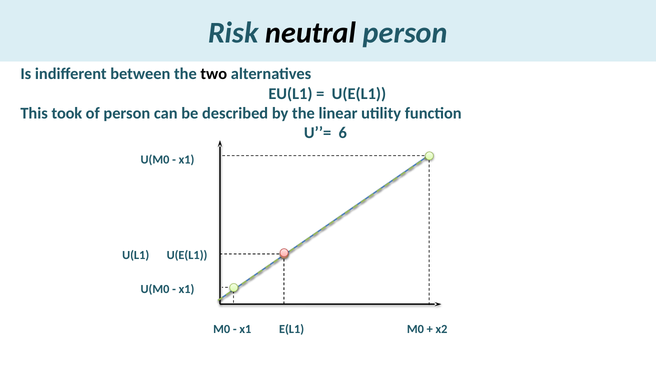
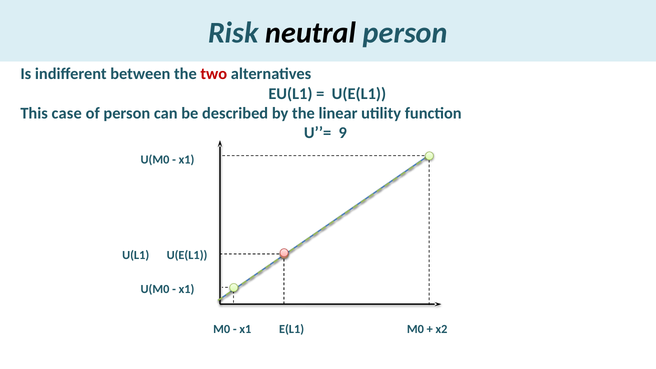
two colour: black -> red
took: took -> case
6: 6 -> 9
